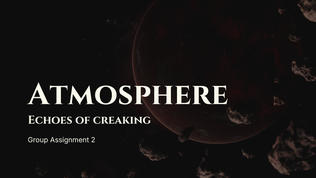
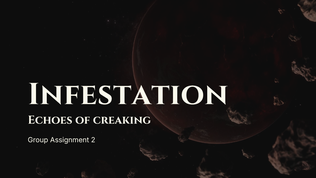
Atmosphere: Atmosphere -> Infestation
